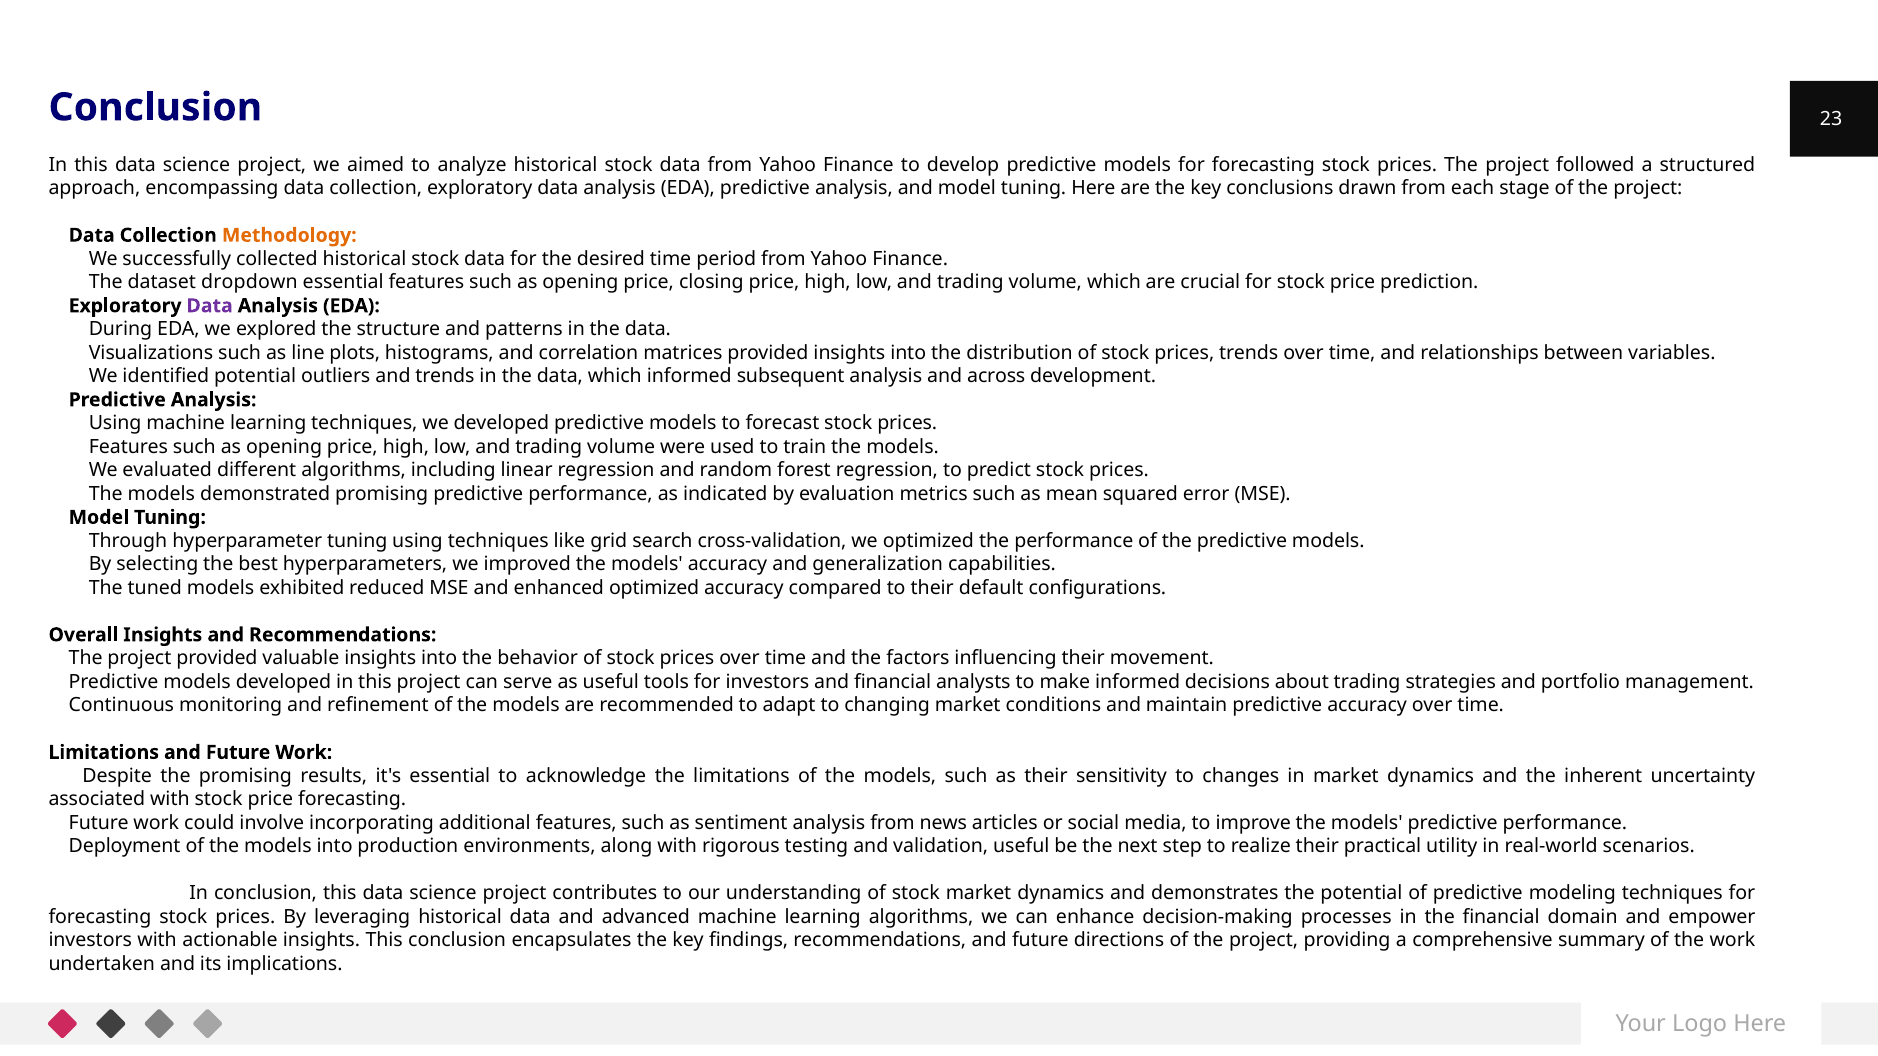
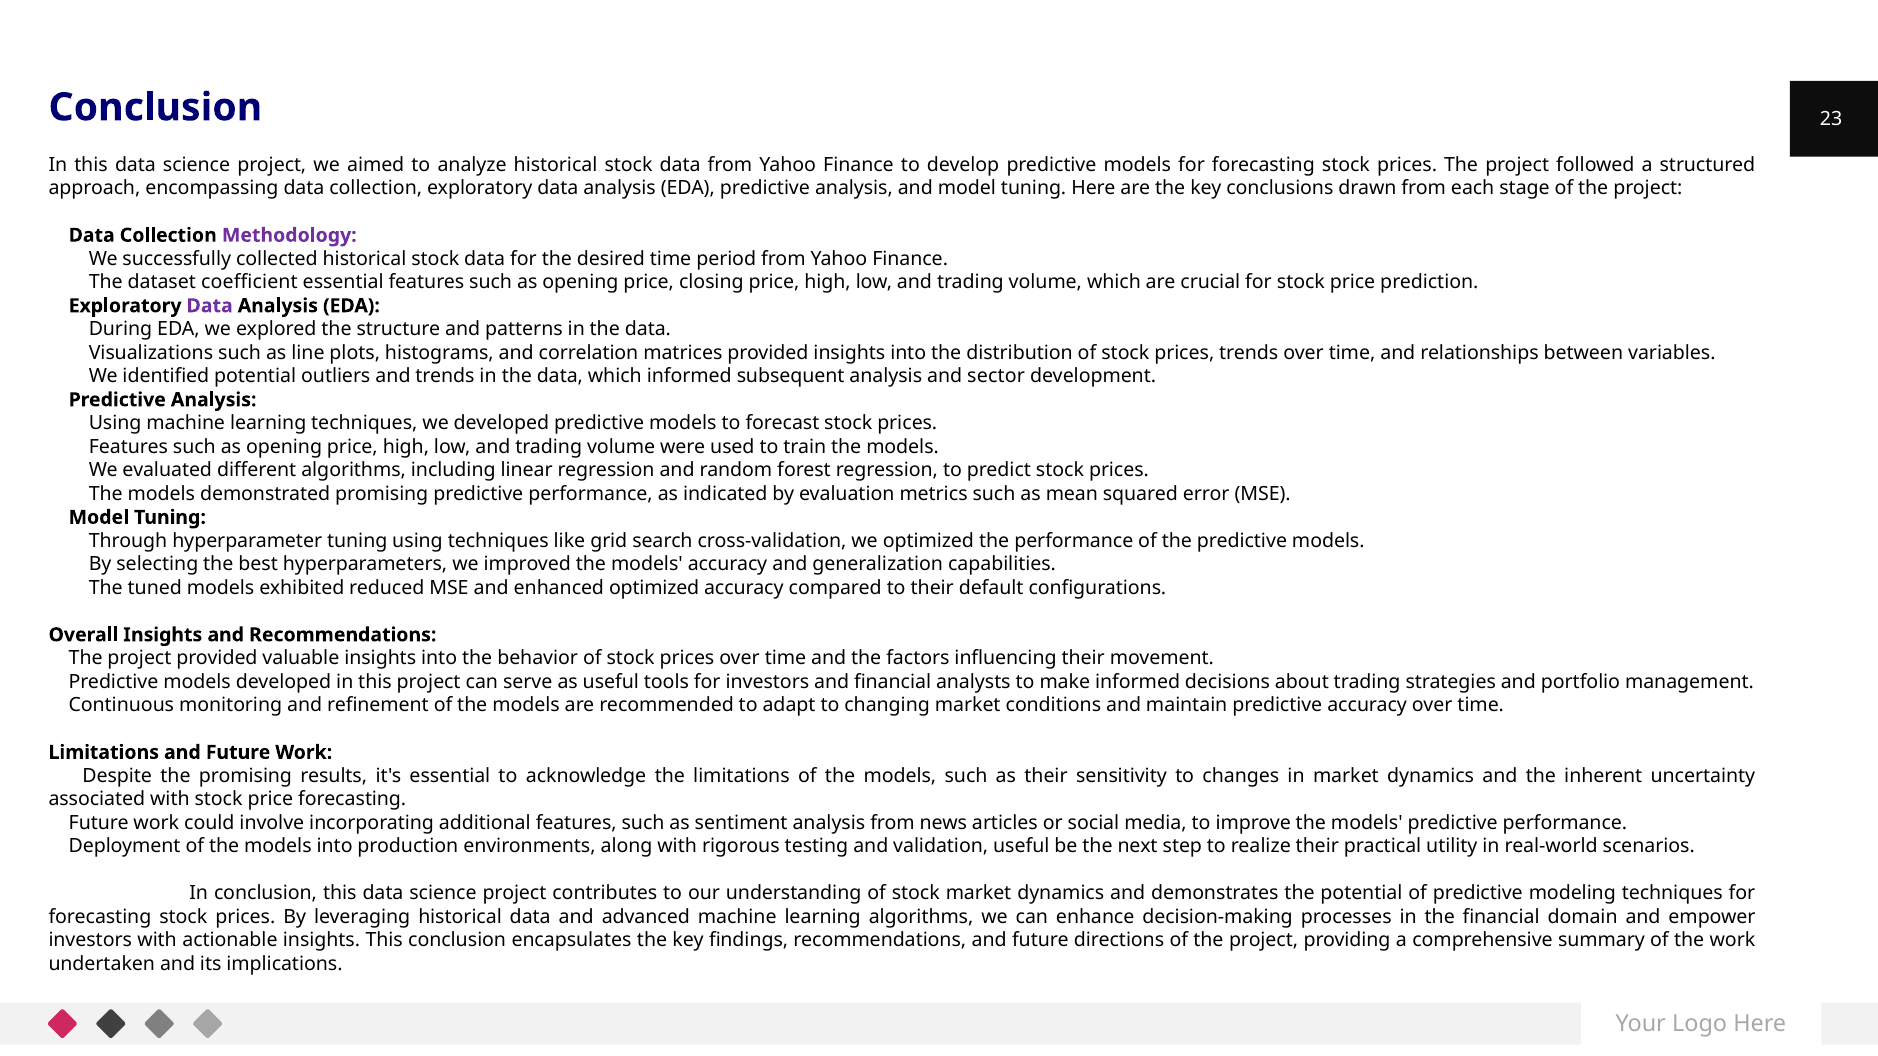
Methodology colour: orange -> purple
dropdown: dropdown -> coefficient
across: across -> sector
